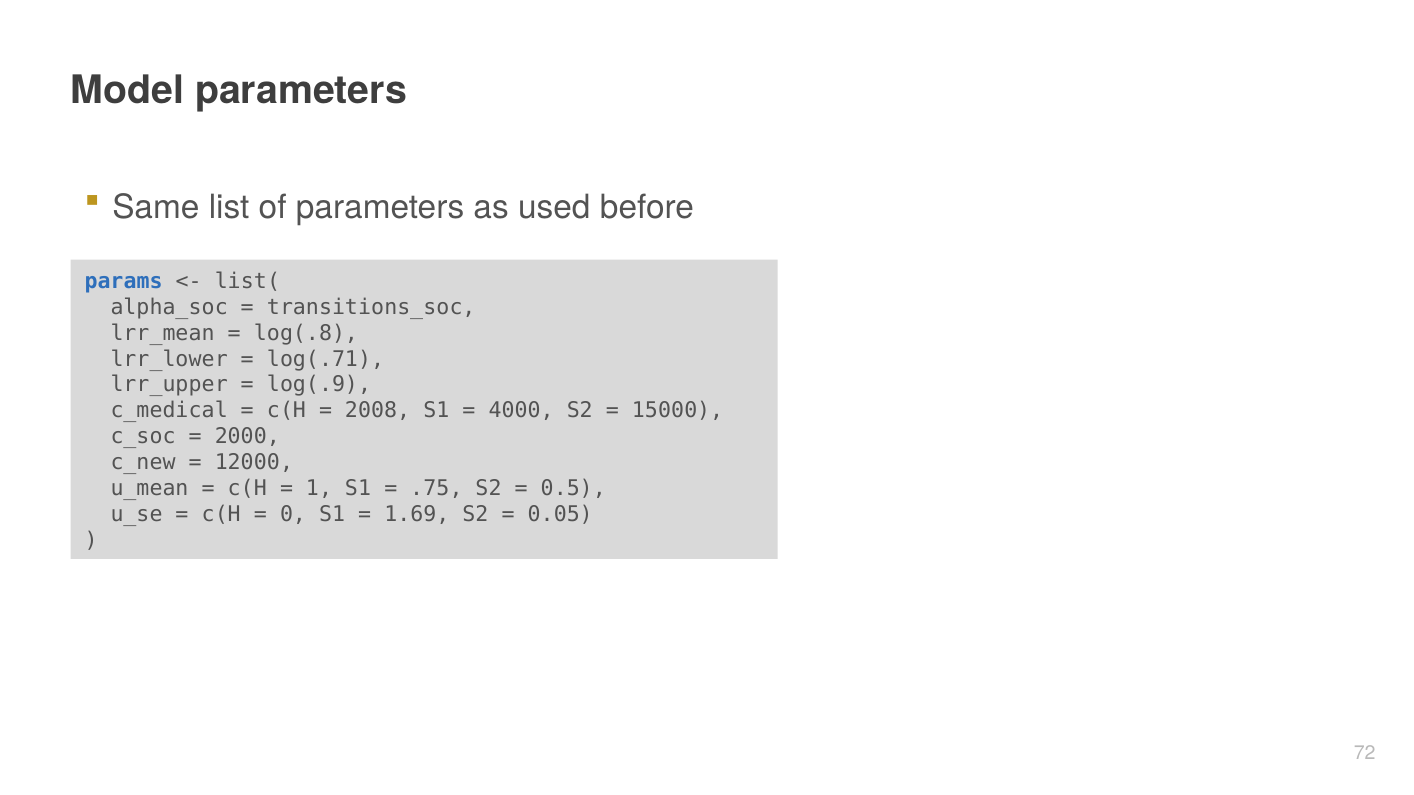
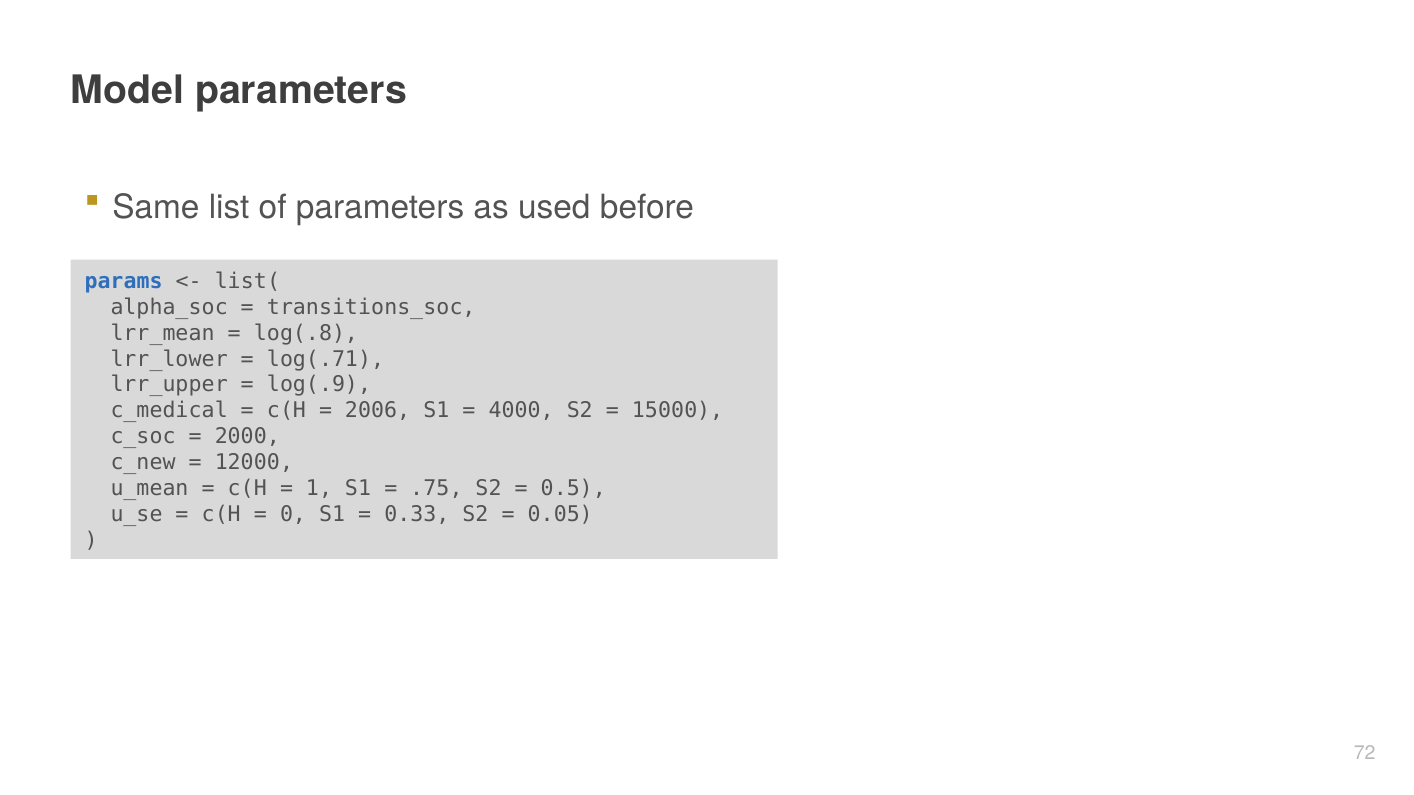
2008: 2008 -> 2006
1.69: 1.69 -> 0.33
